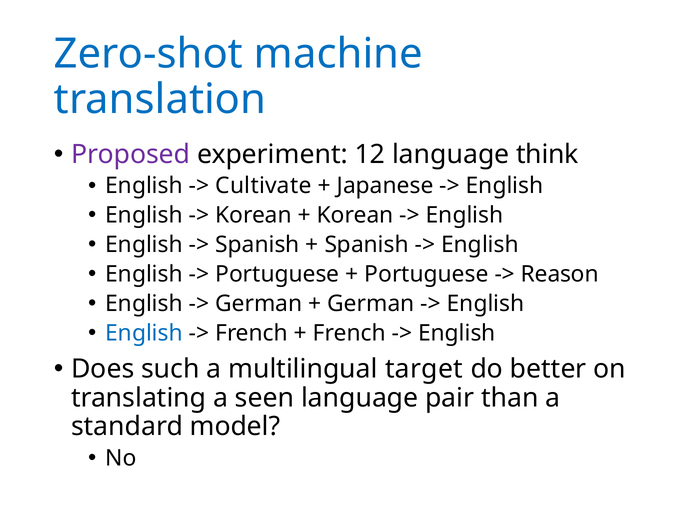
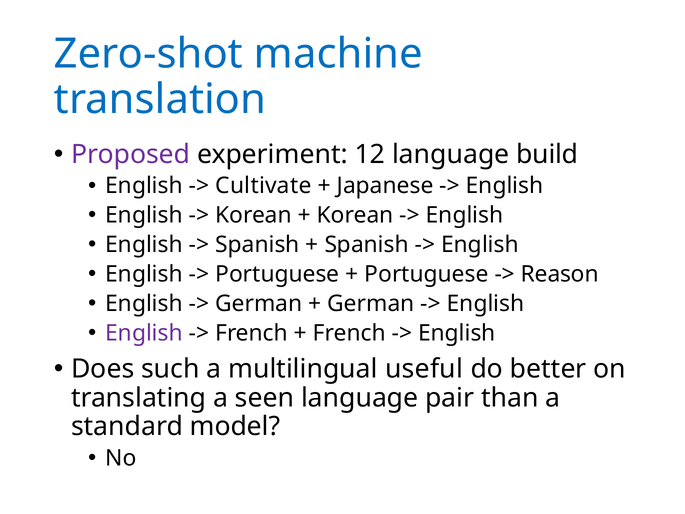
think: think -> build
English at (144, 333) colour: blue -> purple
target: target -> useful
